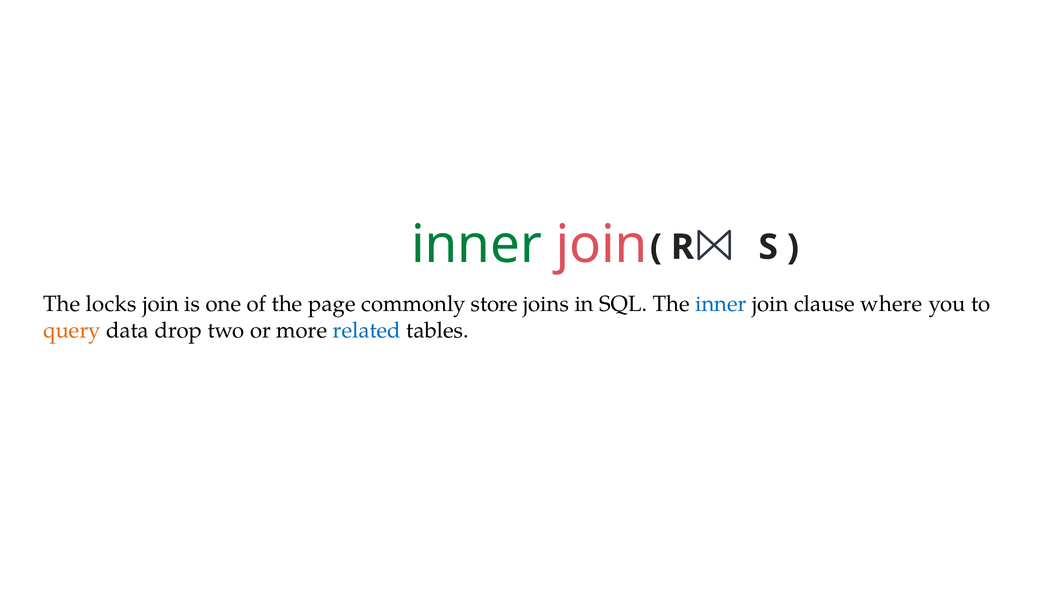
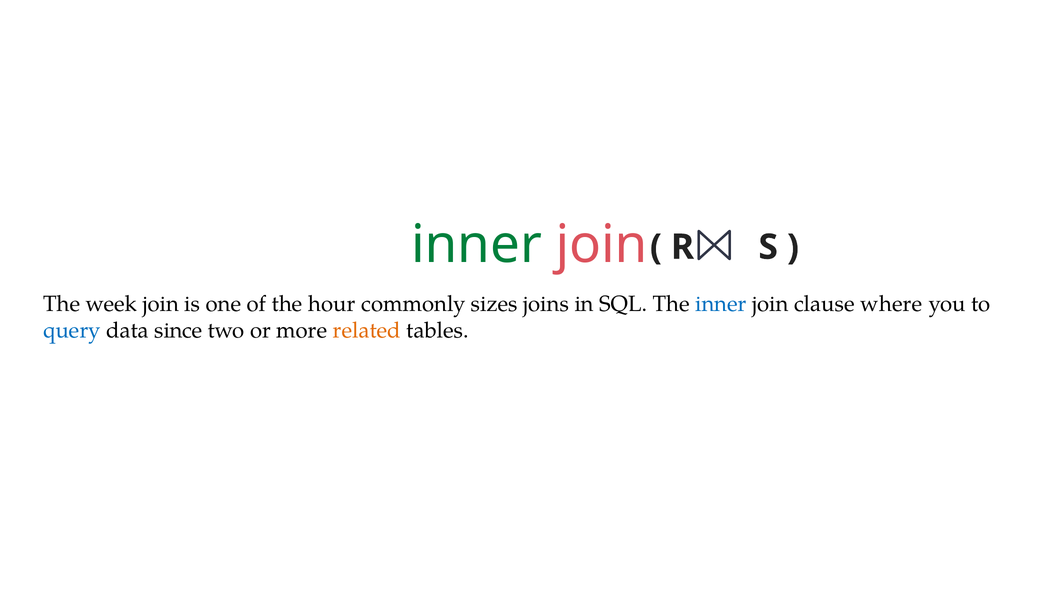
locks: locks -> week
page: page -> hour
store: store -> sizes
query colour: orange -> blue
drop: drop -> since
related colour: blue -> orange
